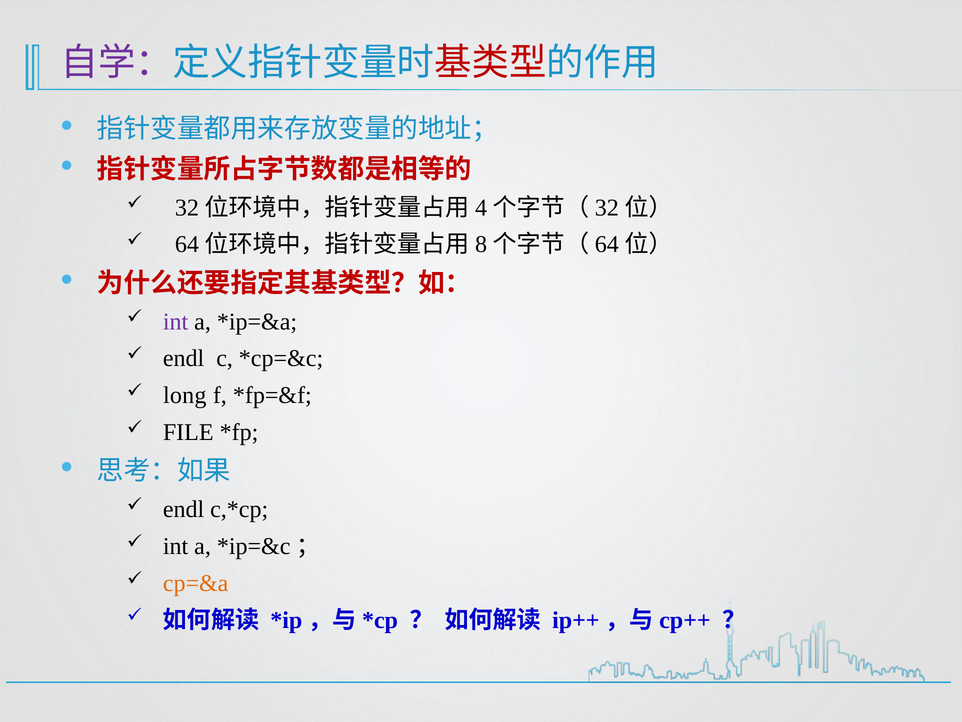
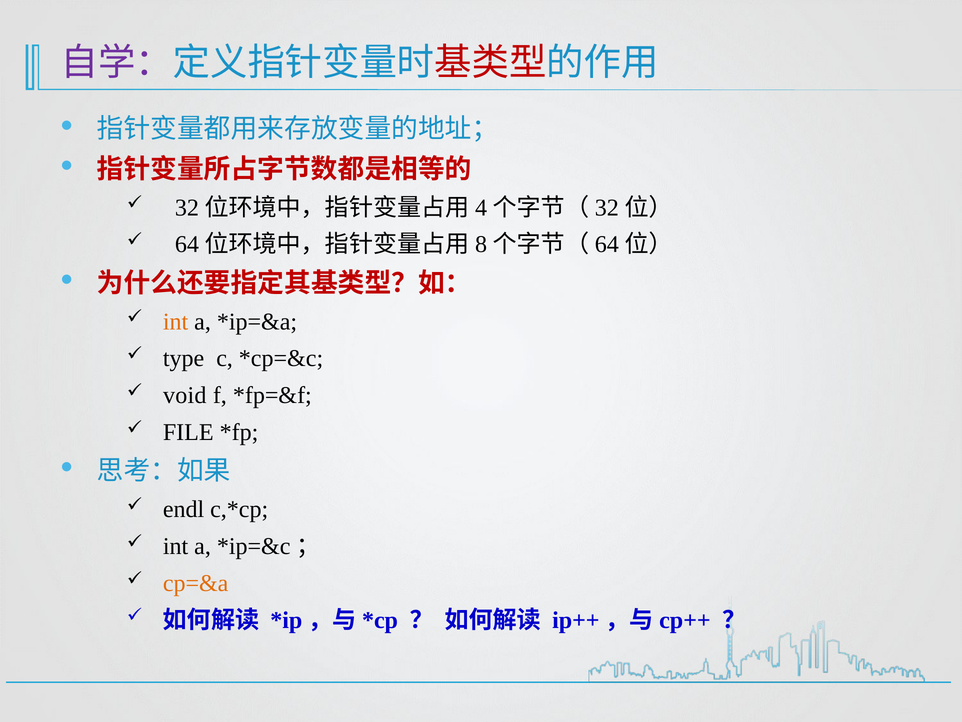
int at (176, 321) colour: purple -> orange
endl at (184, 358): endl -> type
long: long -> void
